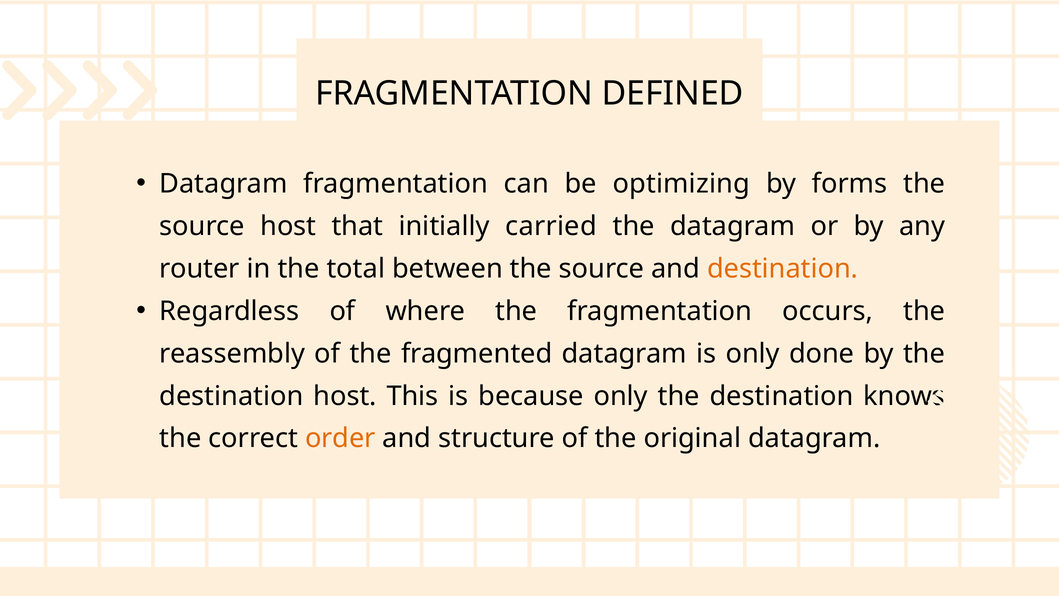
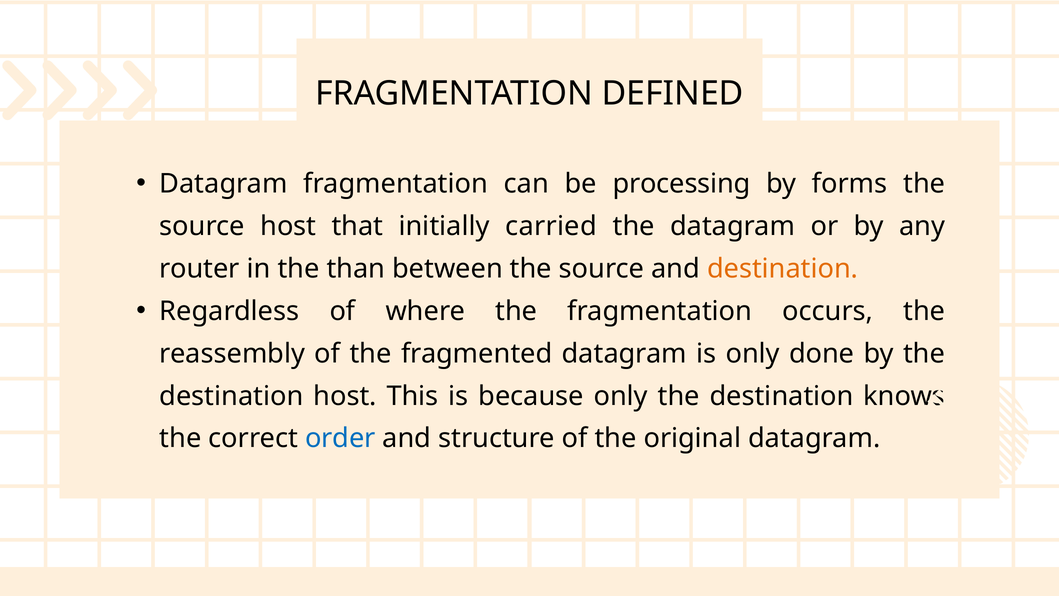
optimizing: optimizing -> processing
total: total -> than
order colour: orange -> blue
